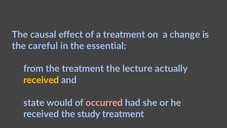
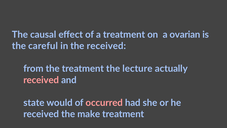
change: change -> ovarian
the essential: essential -> received
received at (41, 80) colour: yellow -> pink
study: study -> make
